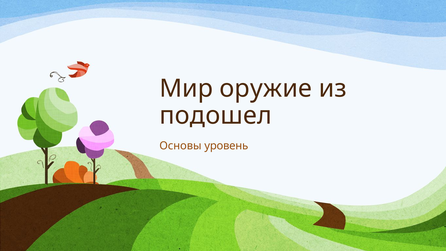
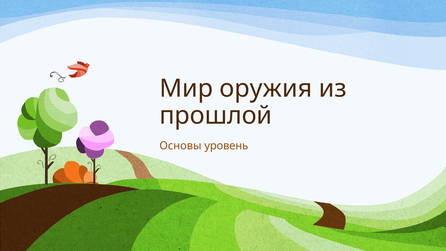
оружие: оружие -> оружия
подошел: подошел -> прошлой
